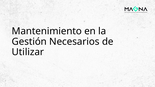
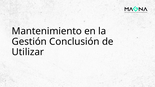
Necesarios: Necesarios -> Conclusión
